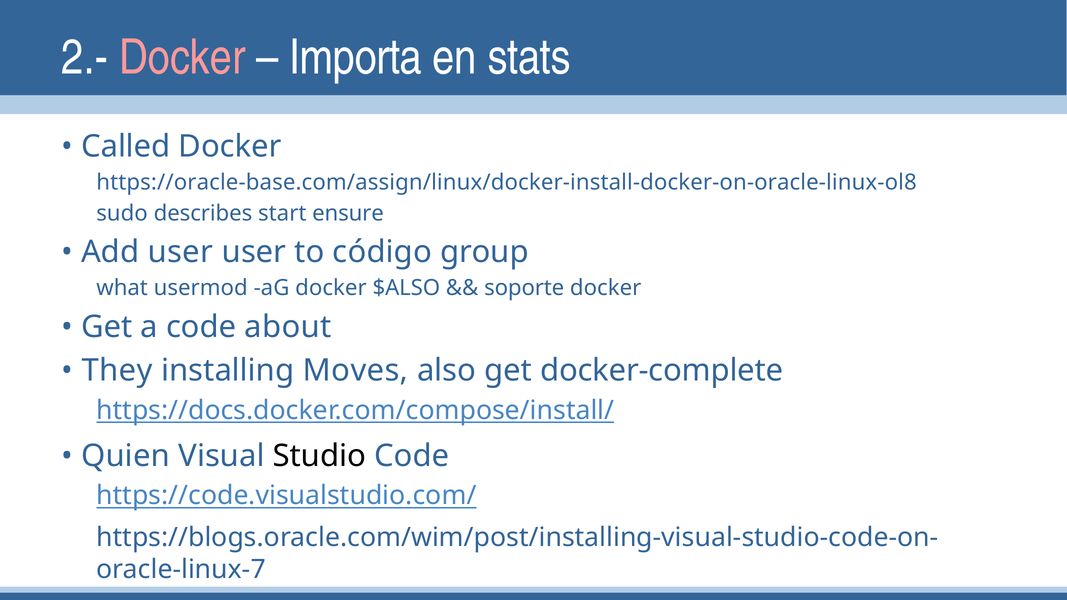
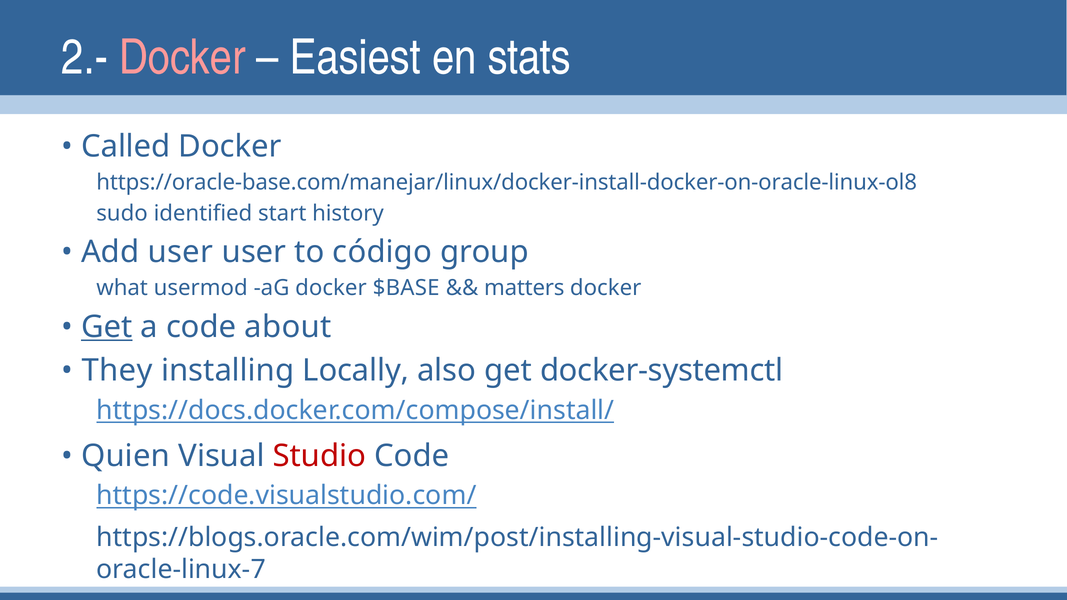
Importa: Importa -> Easiest
https://oracle-base.com/assign/linux/docker-install-docker-on-oracle-linux-ol8: https://oracle-base.com/assign/linux/docker-install-docker-on-oracle-linux-ol8 -> https://oracle-base.com/manejar/linux/docker-install-docker-on-oracle-linux-ol8
describes: describes -> identified
ensure: ensure -> history
$ALSO: $ALSO -> $BASE
soporte: soporte -> matters
Get at (107, 327) underline: none -> present
Moves: Moves -> Locally
docker-complete: docker-complete -> docker-systemctl
Studio colour: black -> red
